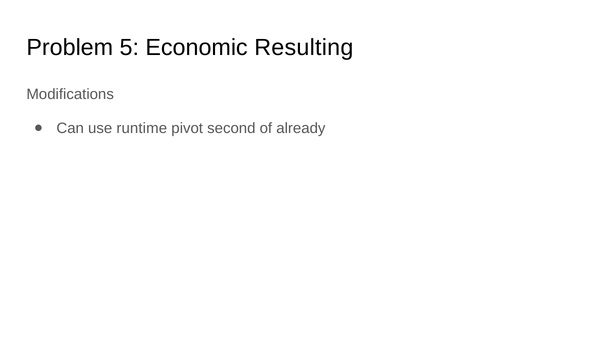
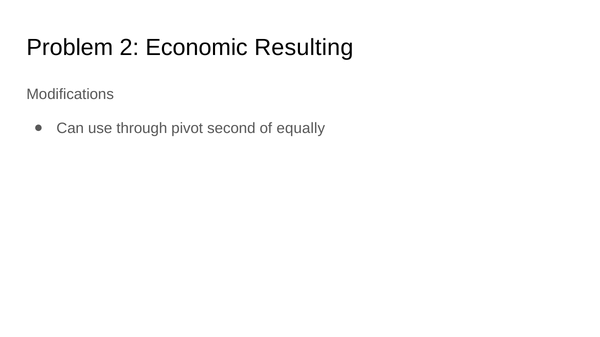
5: 5 -> 2
runtime: runtime -> through
already: already -> equally
